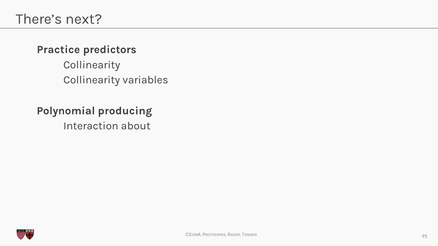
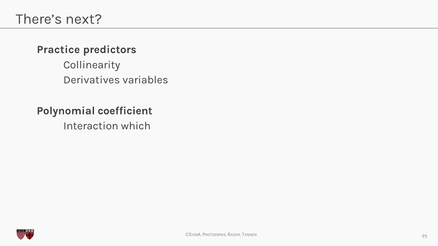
Collinearity at (92, 80): Collinearity -> Derivatives
producing: producing -> coefficient
about: about -> which
